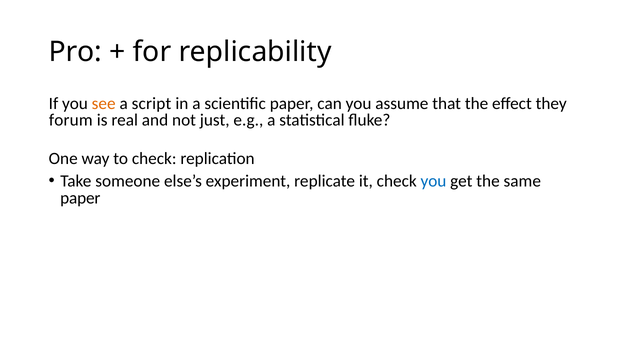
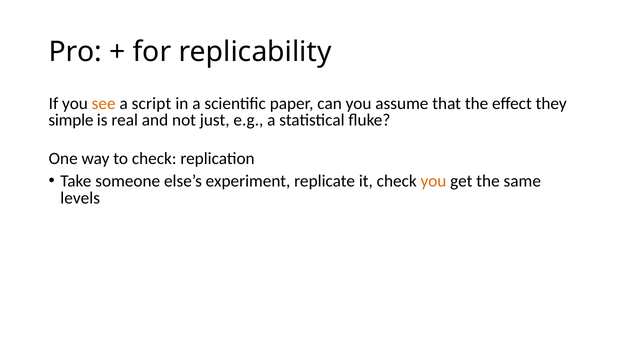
forum: forum -> simple
you at (434, 181) colour: blue -> orange
paper at (80, 198): paper -> levels
